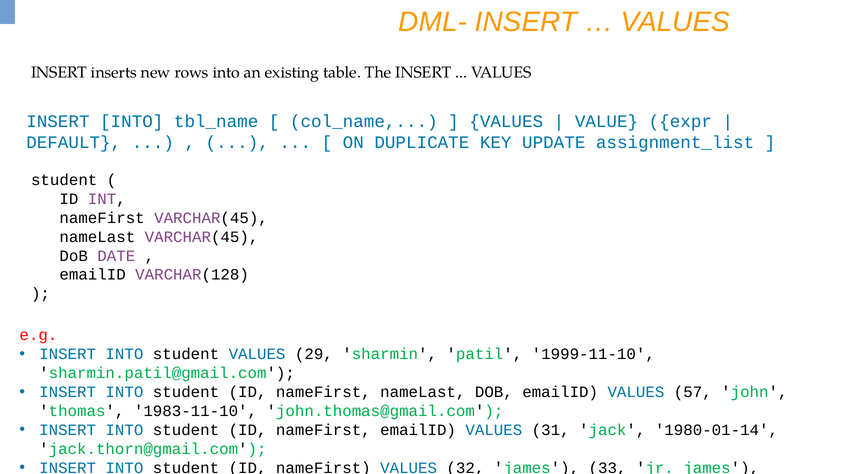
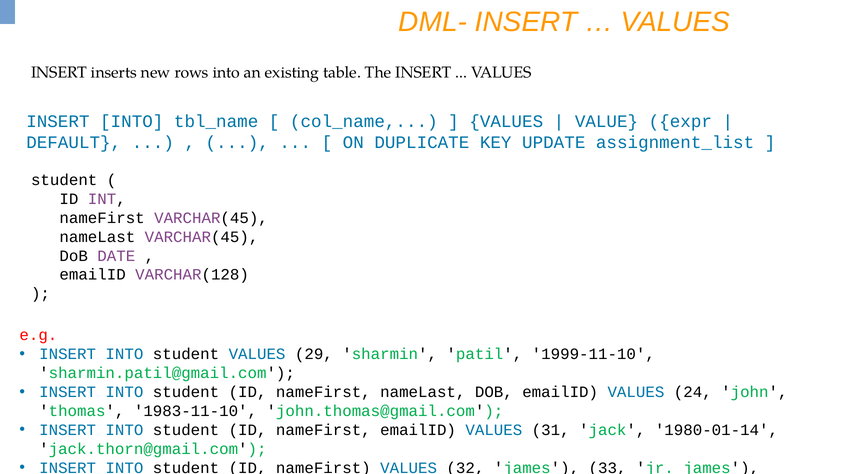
57: 57 -> 24
